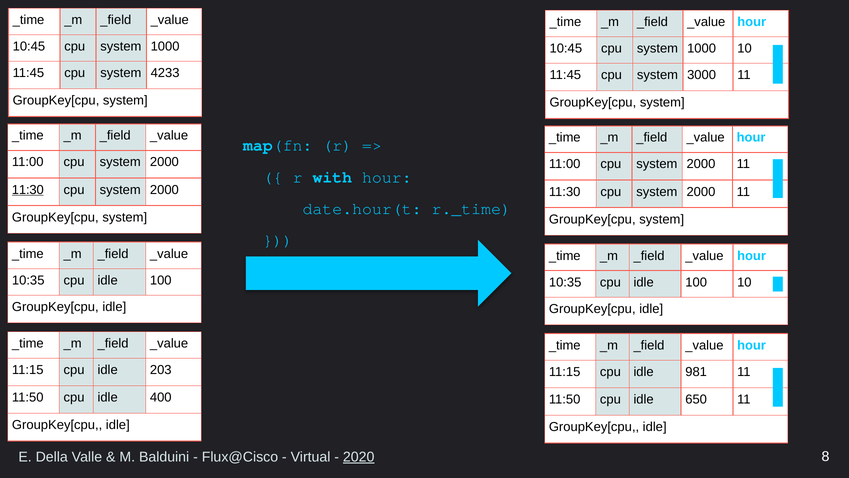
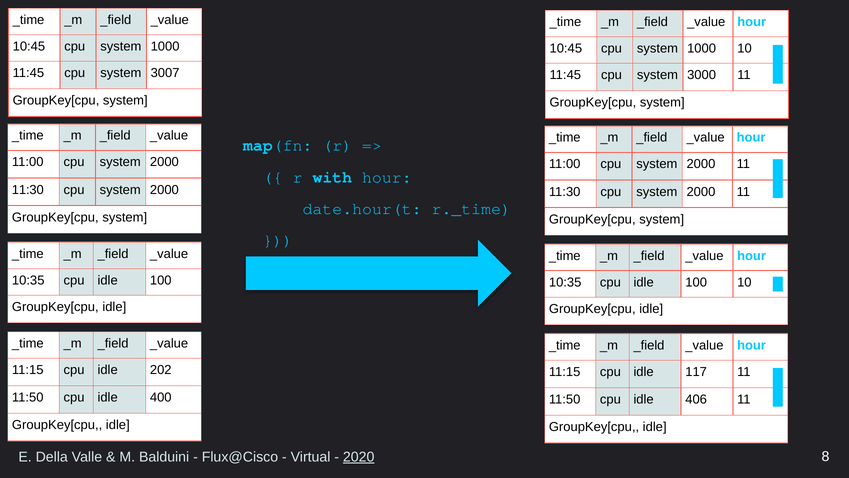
4233: 4233 -> 3007
11:30 at (28, 190) underline: present -> none
203: 203 -> 202
981: 981 -> 117
650: 650 -> 406
